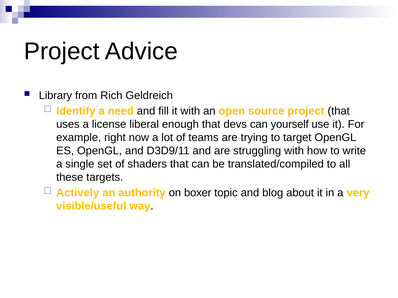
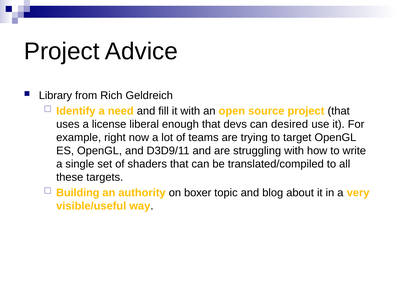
yourself: yourself -> desired
Actively: Actively -> Building
